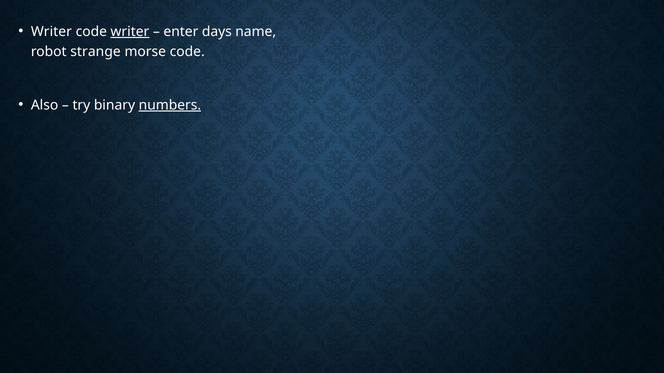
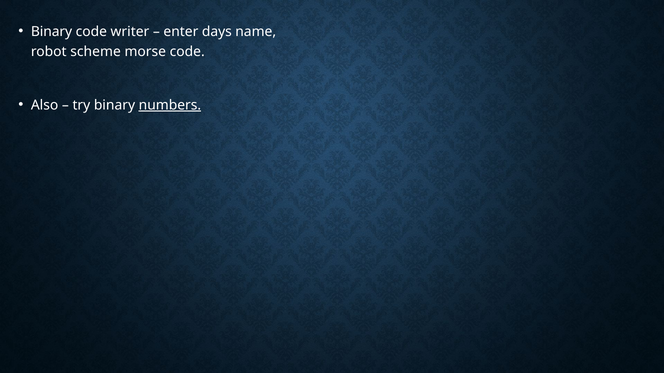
Writer at (51, 32): Writer -> Binary
writer at (130, 32) underline: present -> none
strange: strange -> scheme
